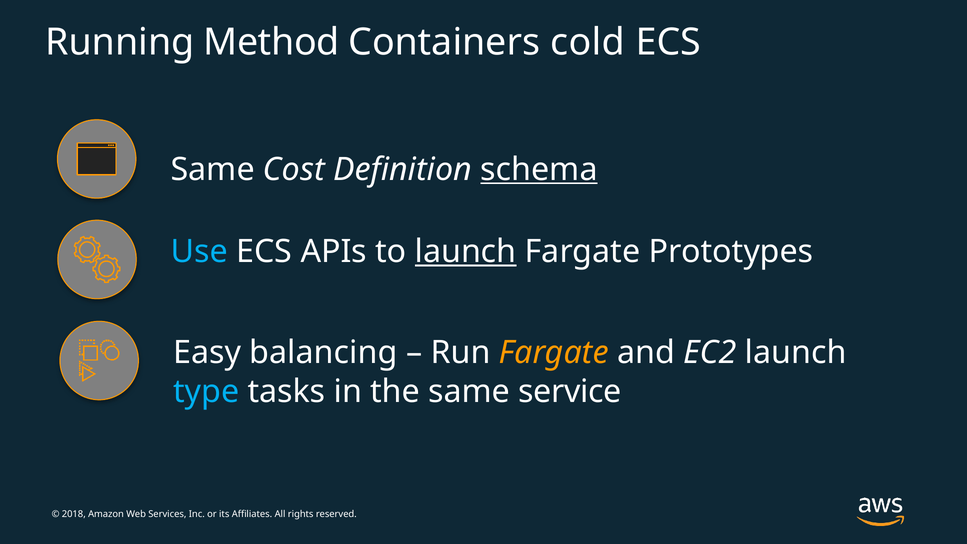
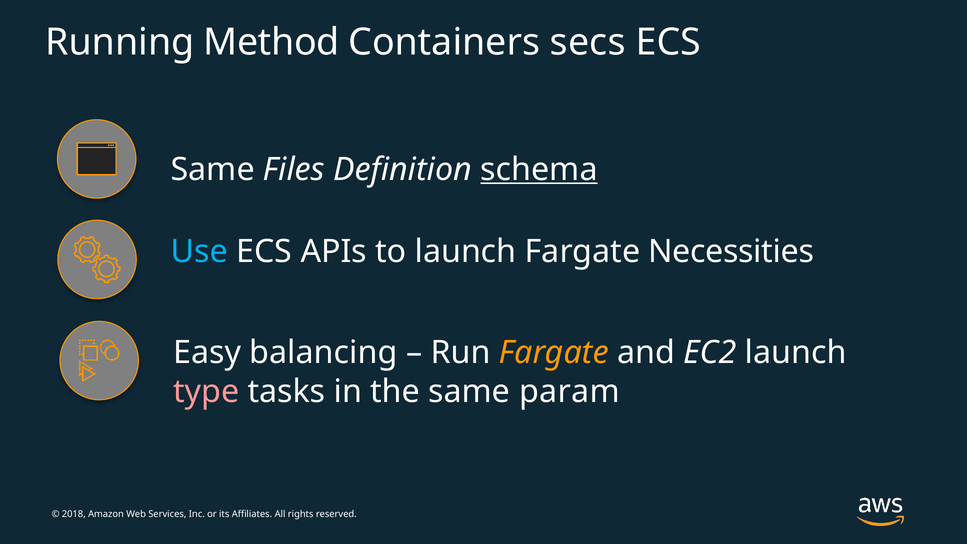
cold: cold -> secs
Cost: Cost -> Files
launch at (466, 252) underline: present -> none
Prototypes: Prototypes -> Necessities
type colour: light blue -> pink
service: service -> param
